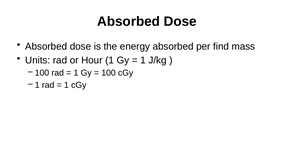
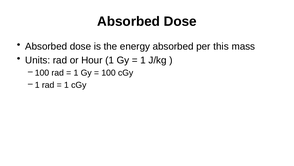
find: find -> this
